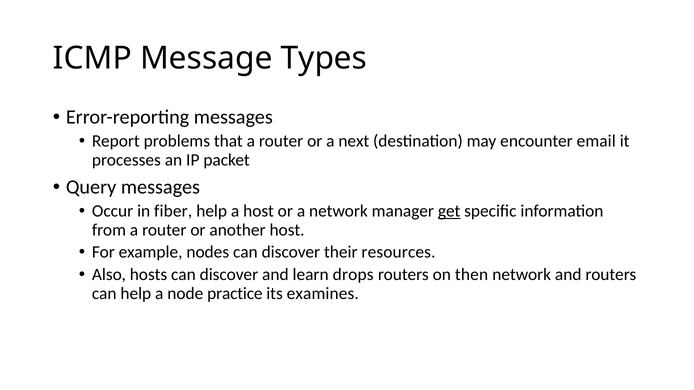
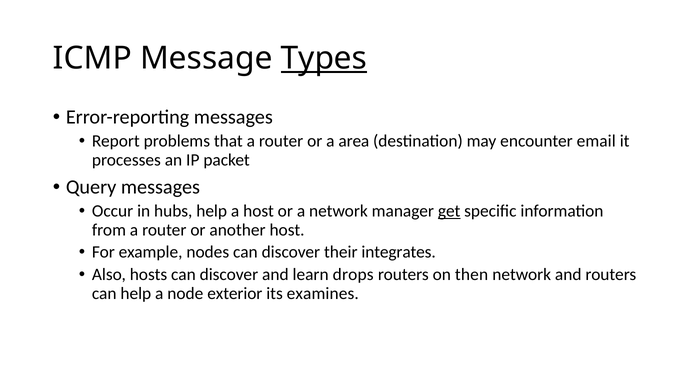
Types underline: none -> present
next: next -> area
fiber: fiber -> hubs
resources: resources -> integrates
practice: practice -> exterior
